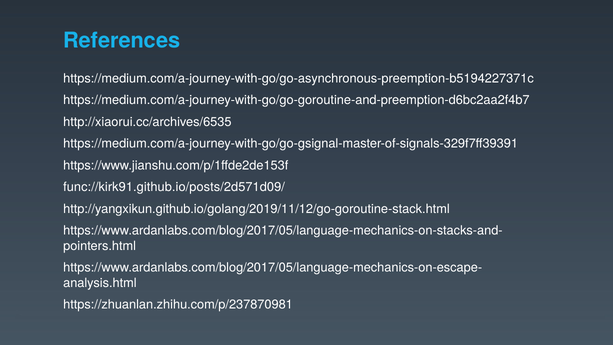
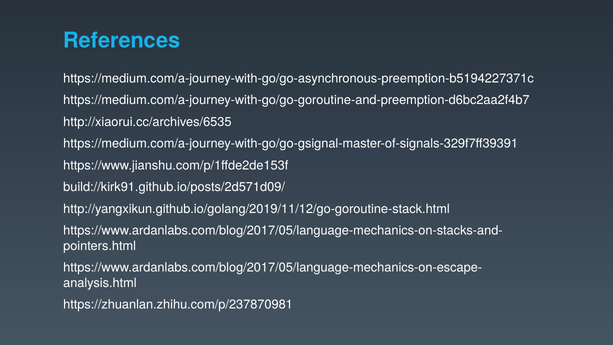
func://kirk91.github.io/posts/2d571d09/: func://kirk91.github.io/posts/2d571d09/ -> build://kirk91.github.io/posts/2d571d09/
